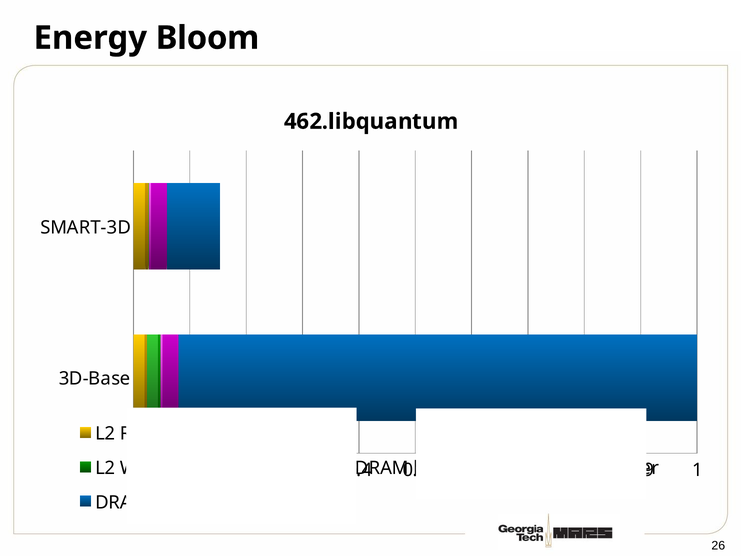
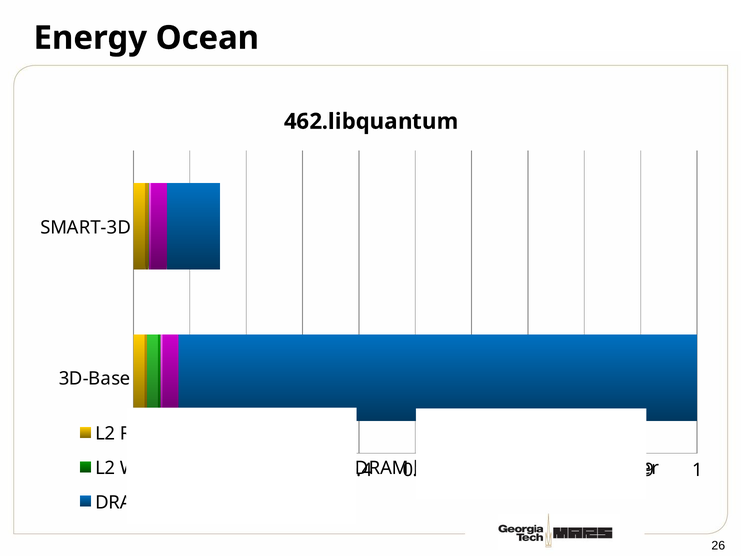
Bloom: Bloom -> Ocean
